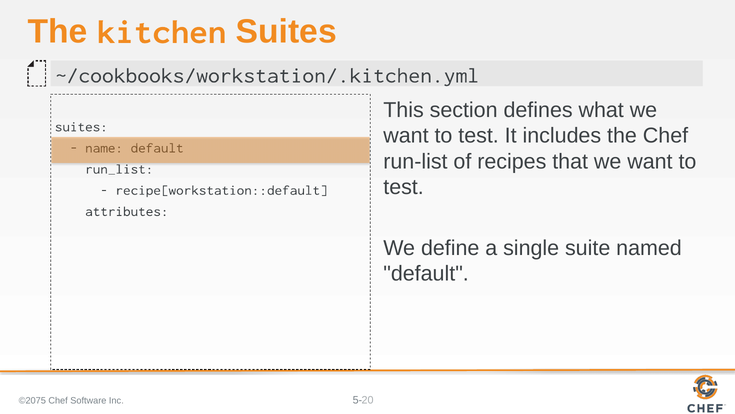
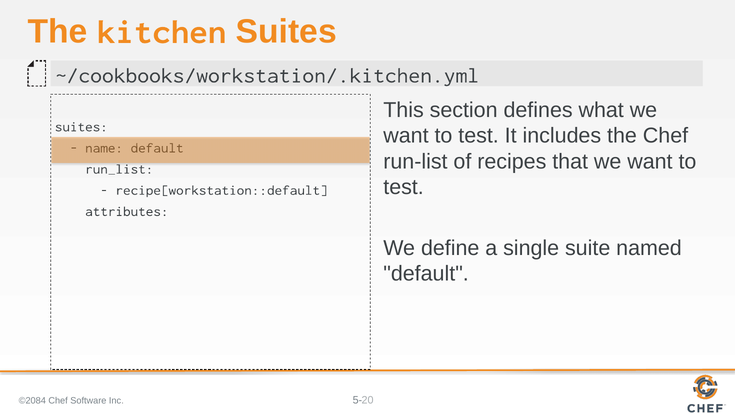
©2075: ©2075 -> ©2084
